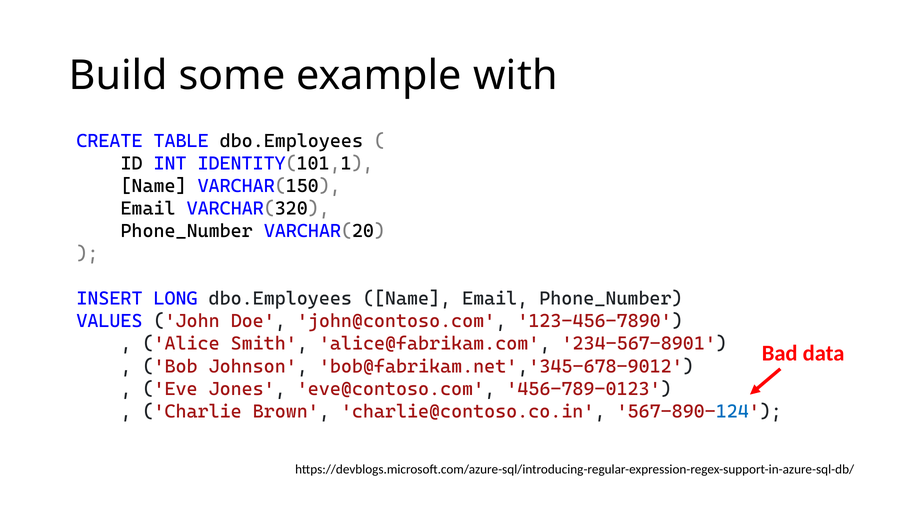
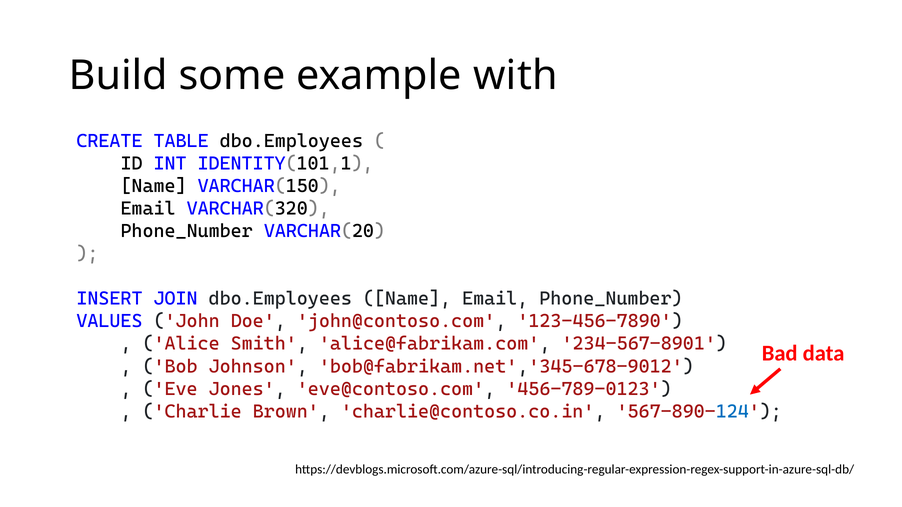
LONG: LONG -> JOIN
